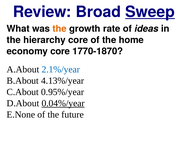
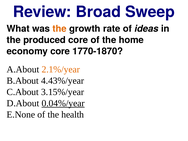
Sweep underline: present -> none
hierarchy: hierarchy -> produced
2.1%/year colour: blue -> orange
4.13%/year: 4.13%/year -> 4.43%/year
0.95%/year: 0.95%/year -> 3.15%/year
future: future -> health
